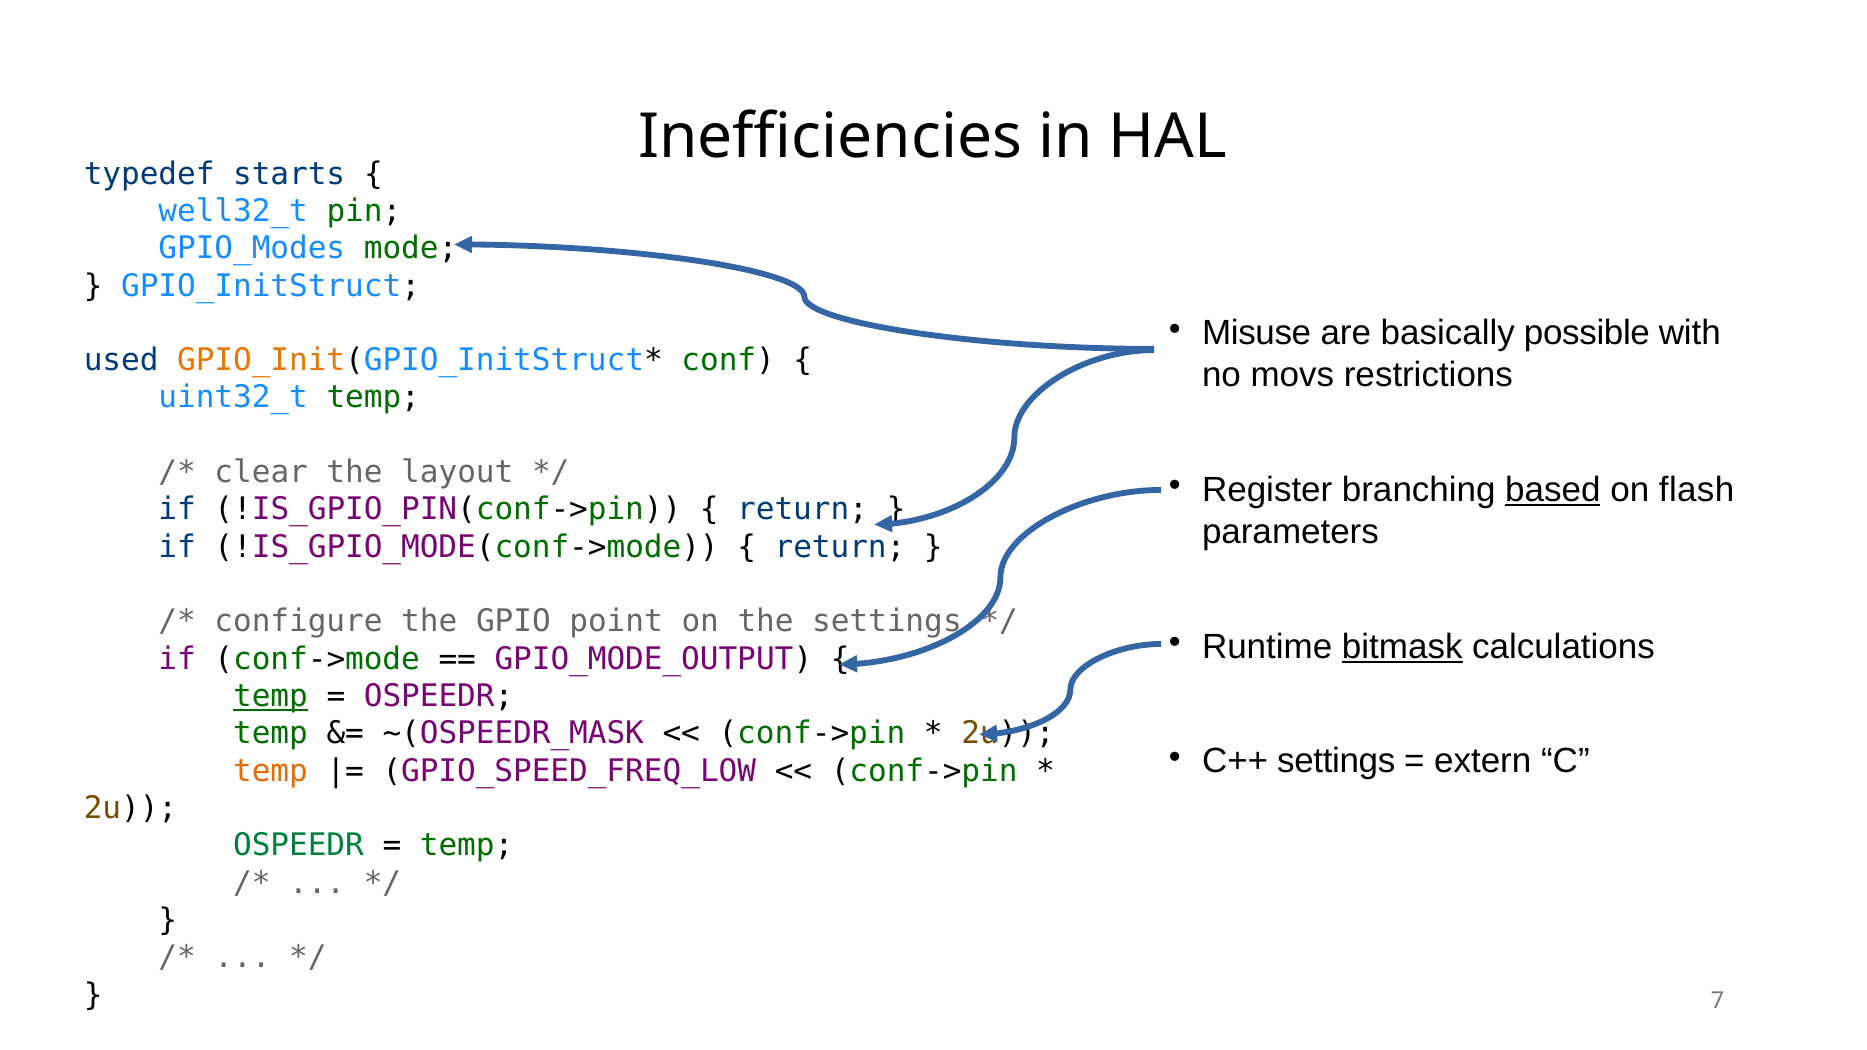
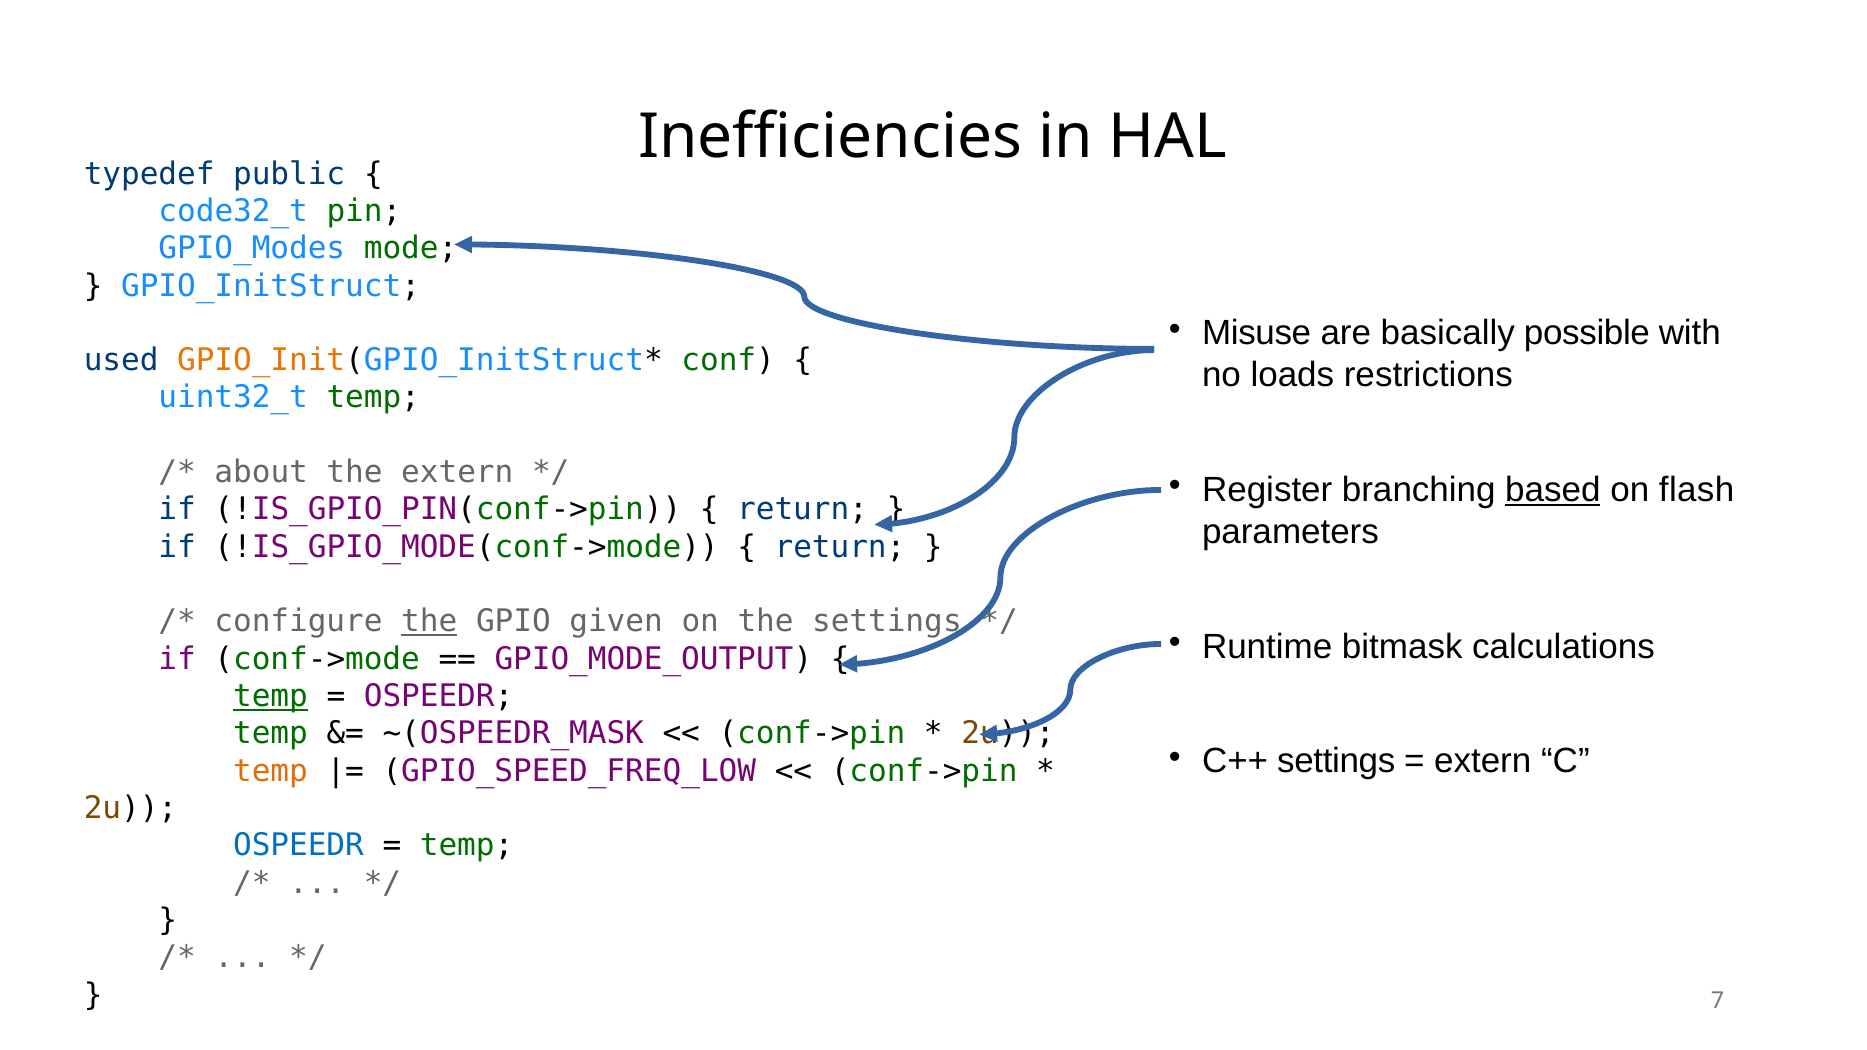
starts: starts -> public
well32_t: well32_t -> code32_t
movs: movs -> loads
clear: clear -> about
the layout: layout -> extern
the at (429, 622) underline: none -> present
point: point -> given
bitmask underline: present -> none
OSPEEDR at (299, 846) colour: green -> blue
